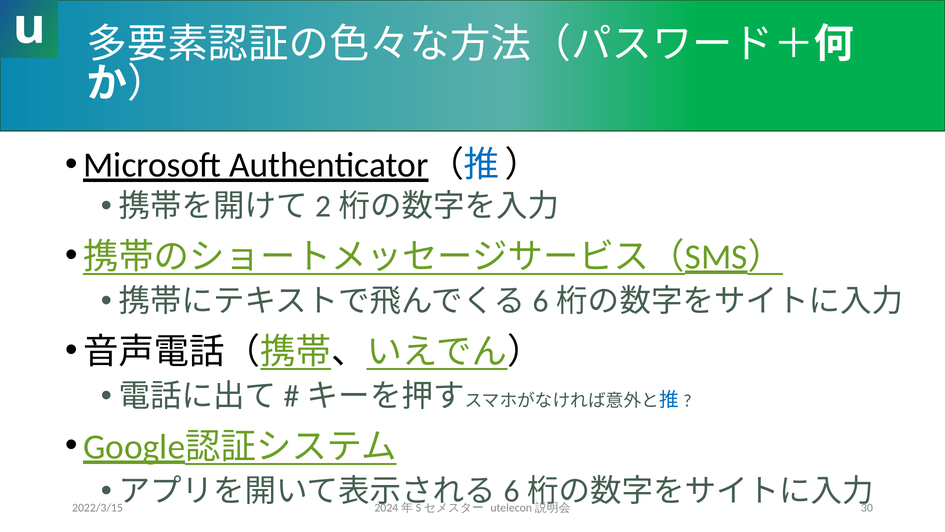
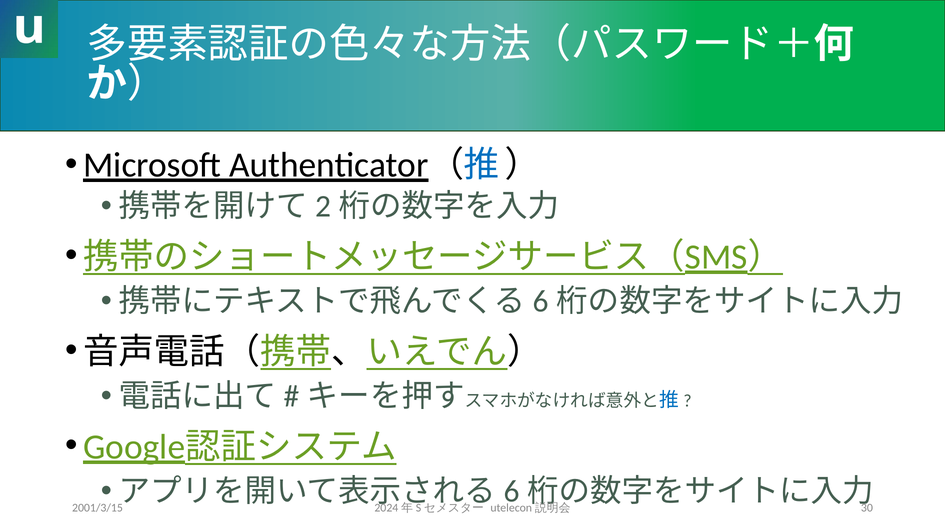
2022/3/15: 2022/3/15 -> 2001/3/15
